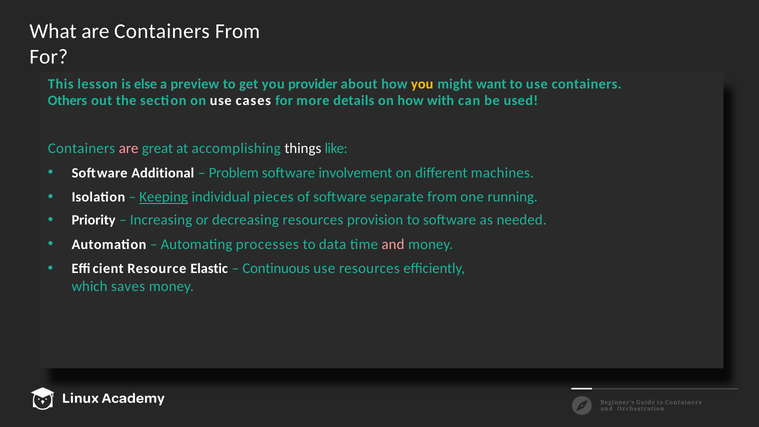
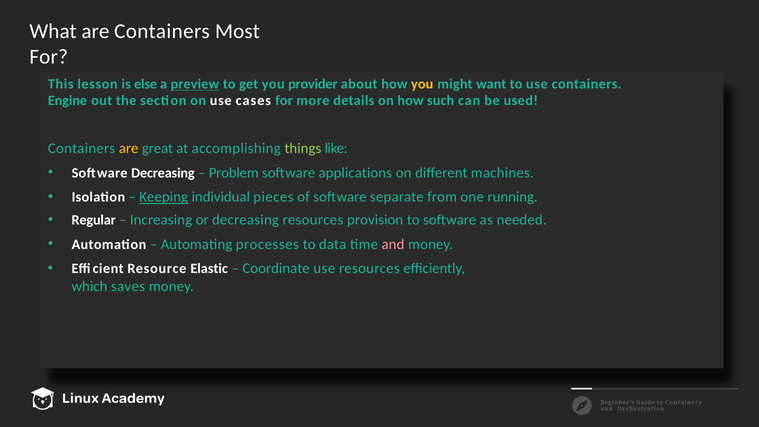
Containers From: From -> Most
preview underline: none -> present
Others: Others -> Engine
with: with -> such
are at (129, 148) colour: pink -> yellow
things colour: white -> light green
Software Additional: Additional -> Decreasing
involvement: involvement -> applications
Priority: Priority -> Regular
Continuous: Continuous -> Coordinate
